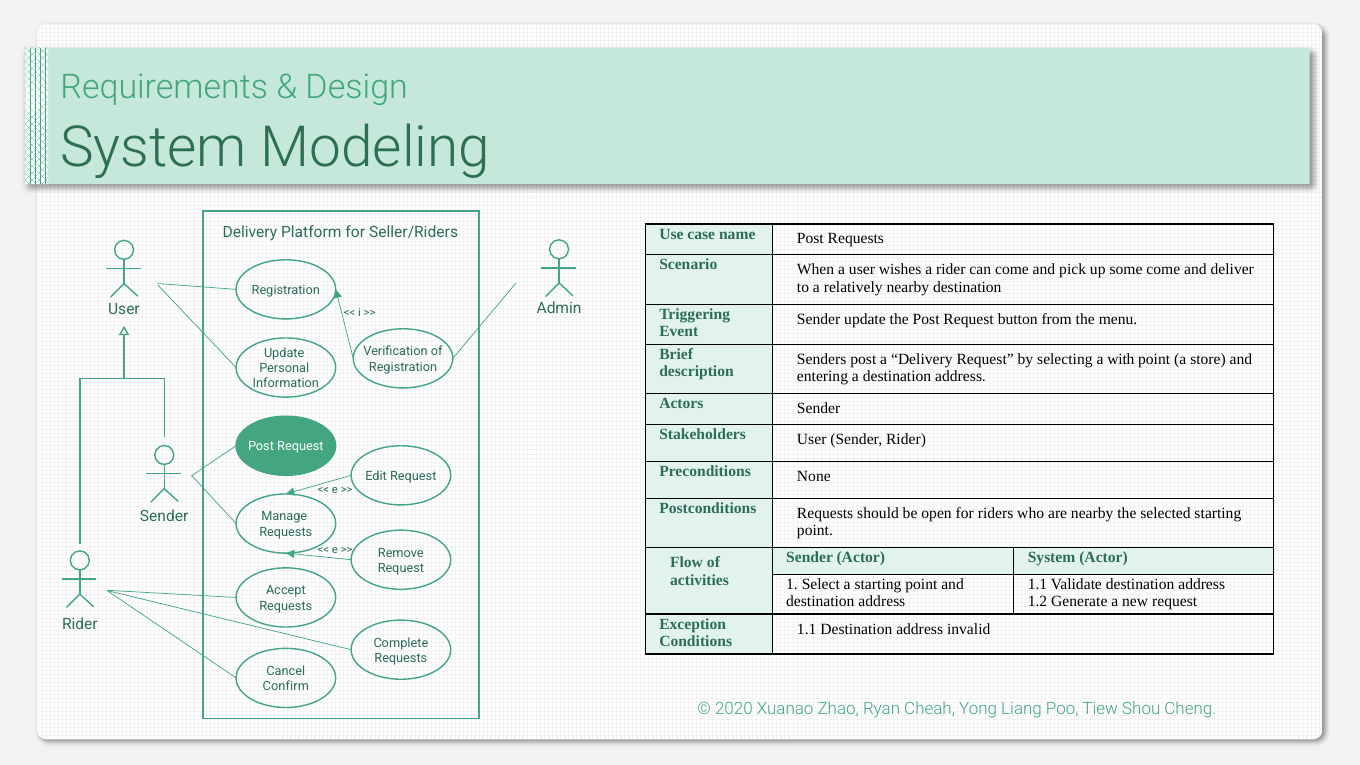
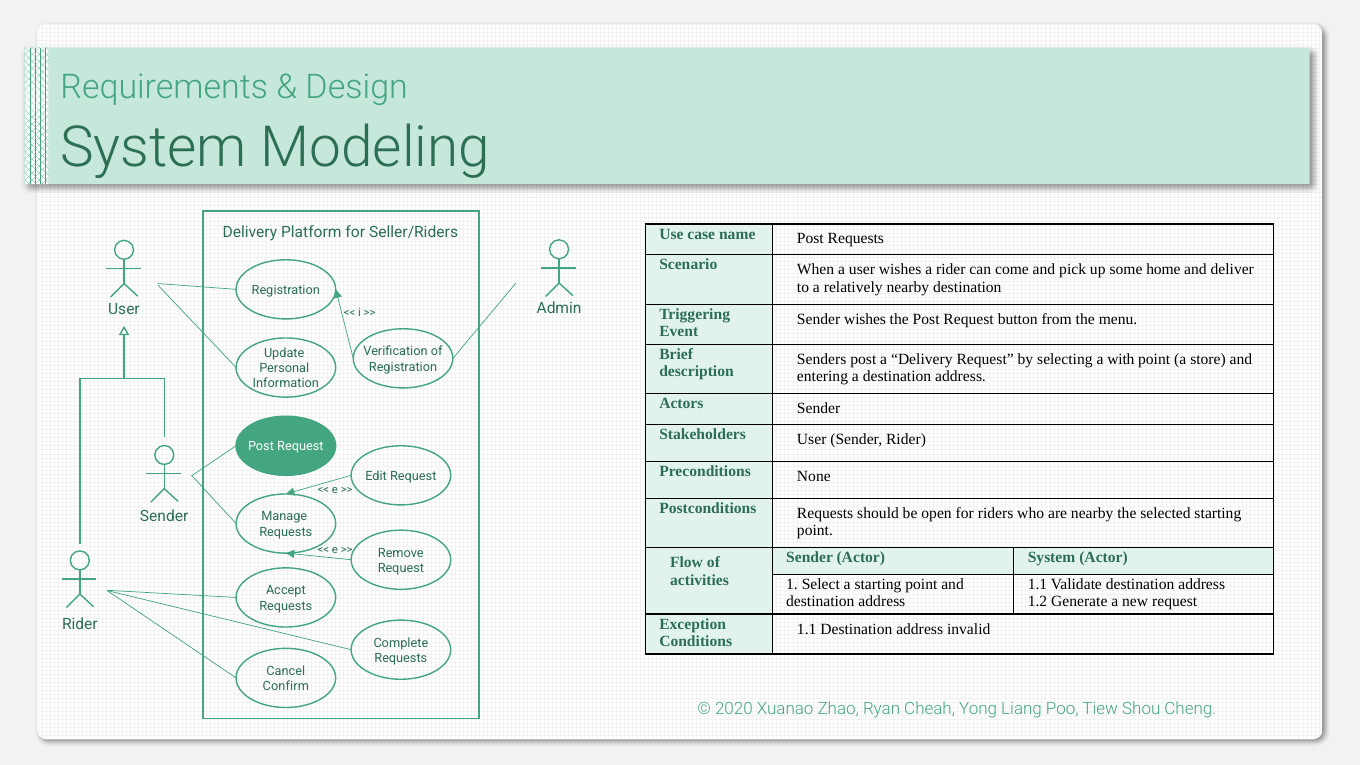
some come: come -> home
Sender update: update -> wishes
